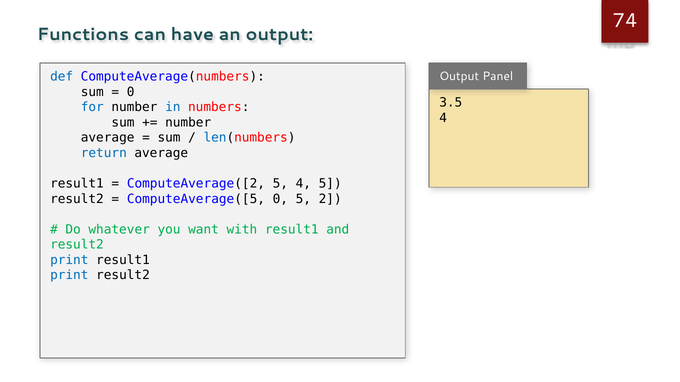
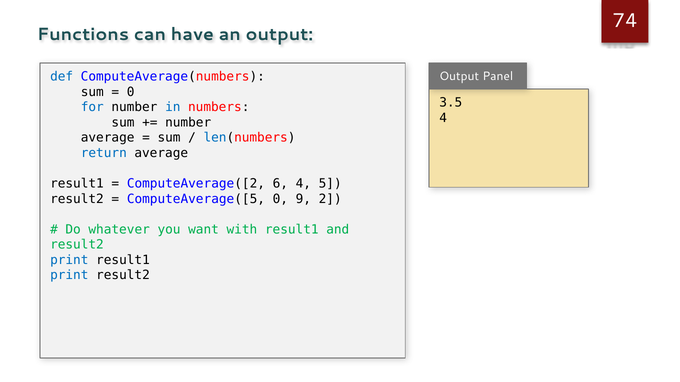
ComputeAverage([2 5: 5 -> 6
0 5: 5 -> 9
